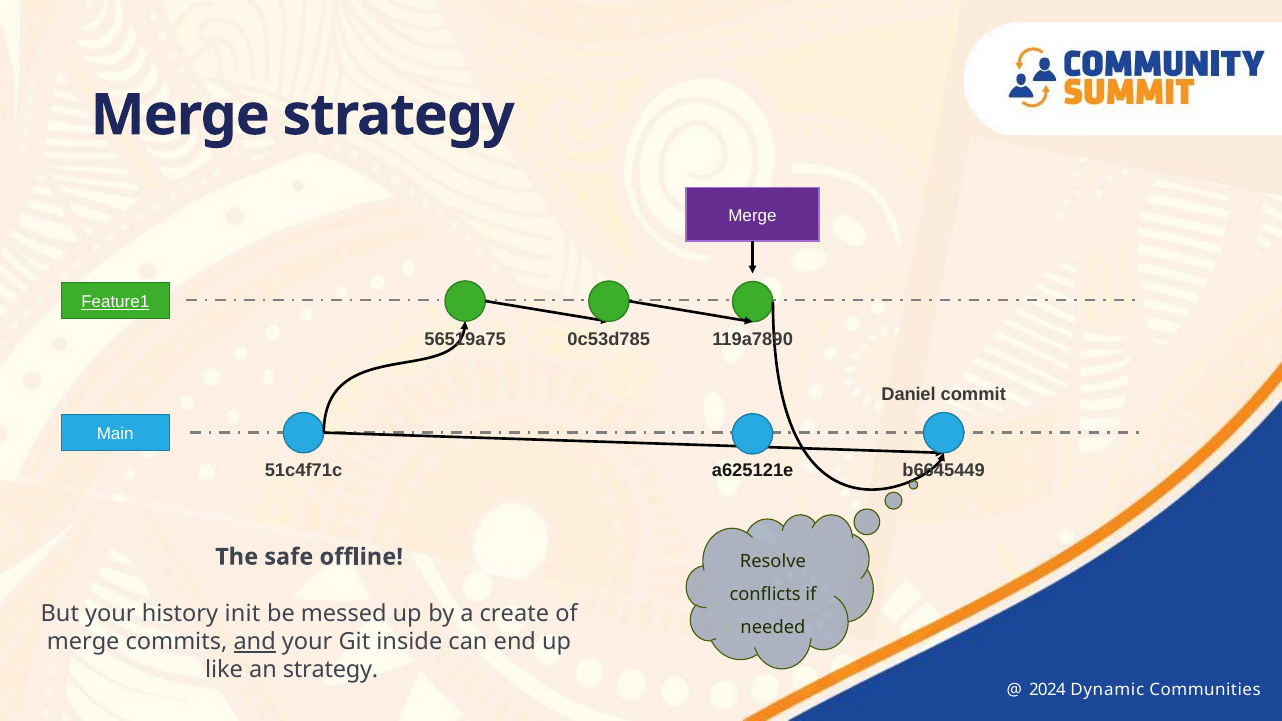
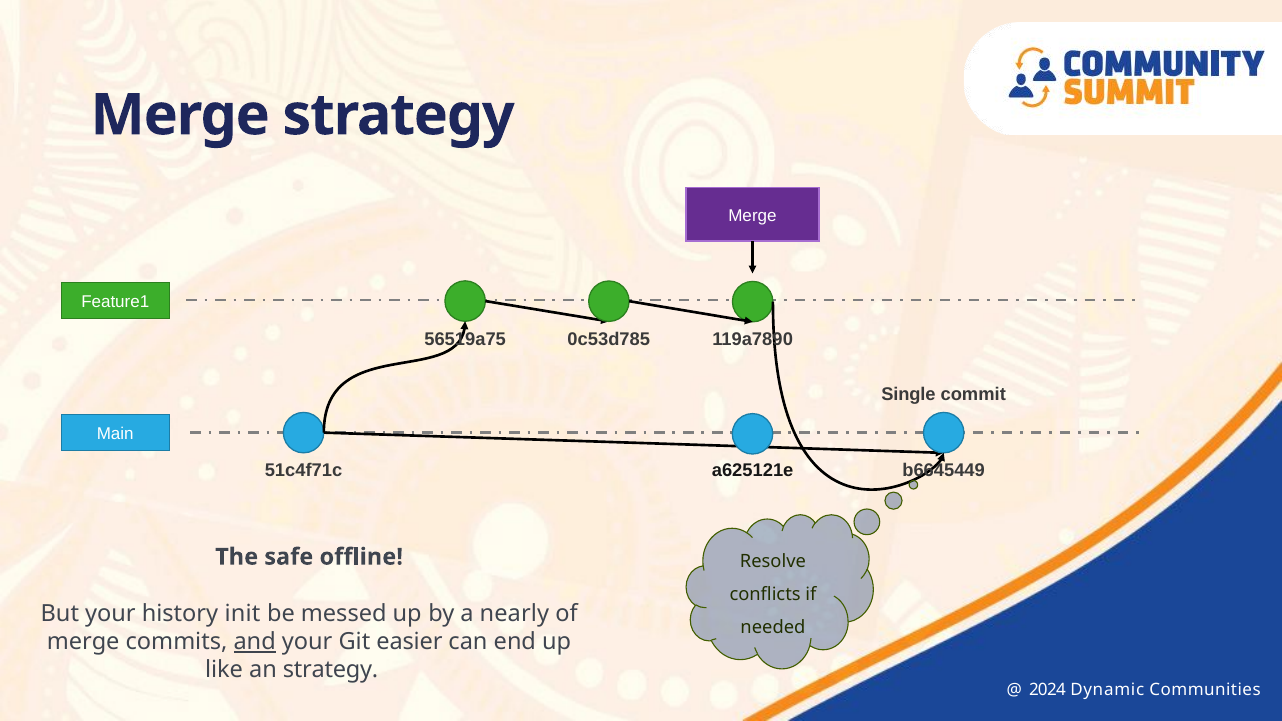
Feature1 underline: present -> none
Daniel: Daniel -> Single
create: create -> nearly
inside: inside -> easier
